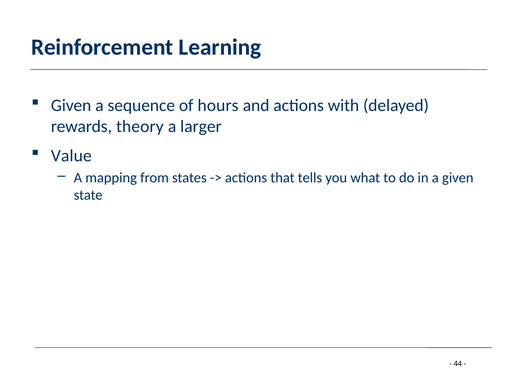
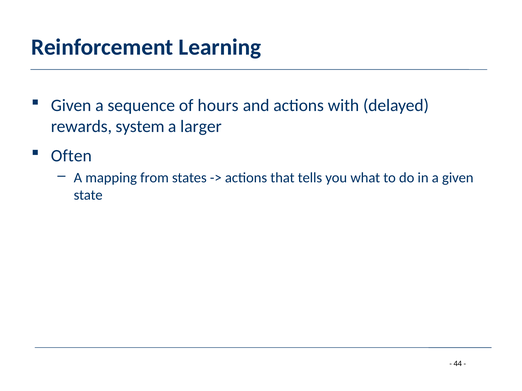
theory: theory -> system
Value: Value -> Often
